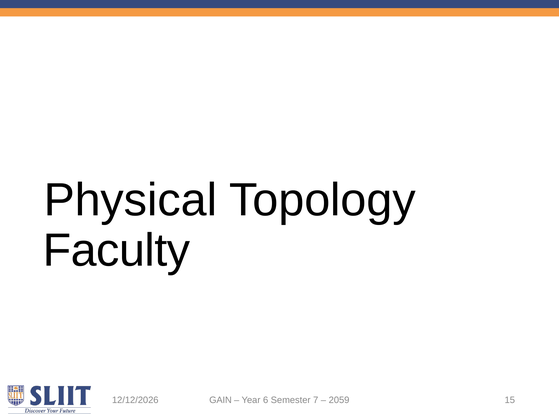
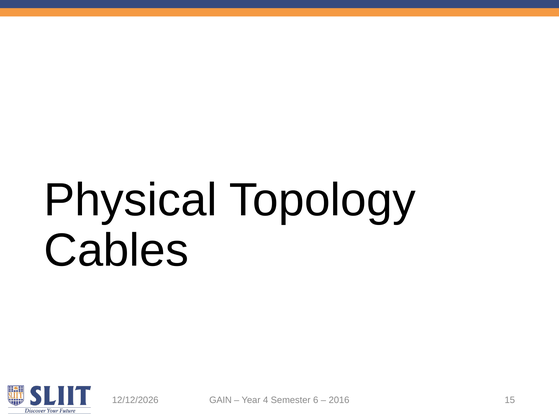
Faculty: Faculty -> Cables
6: 6 -> 4
7: 7 -> 6
2059: 2059 -> 2016
